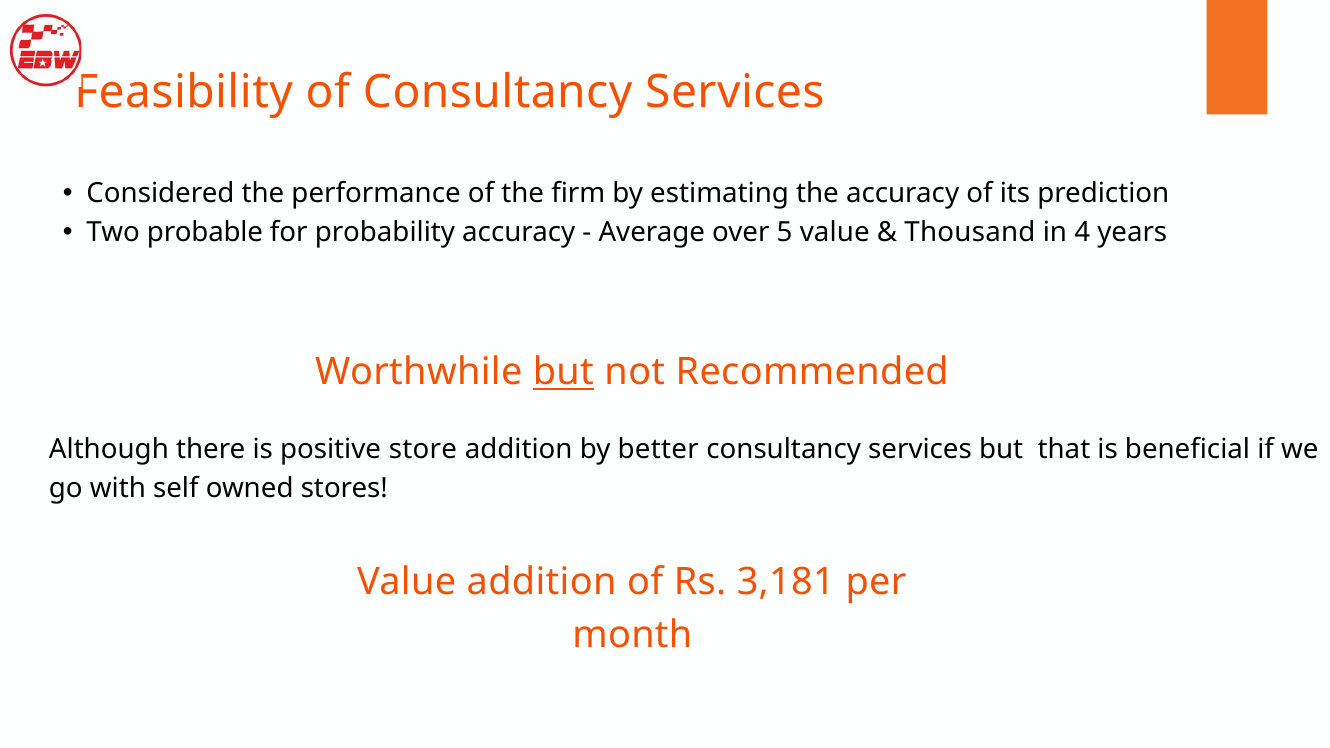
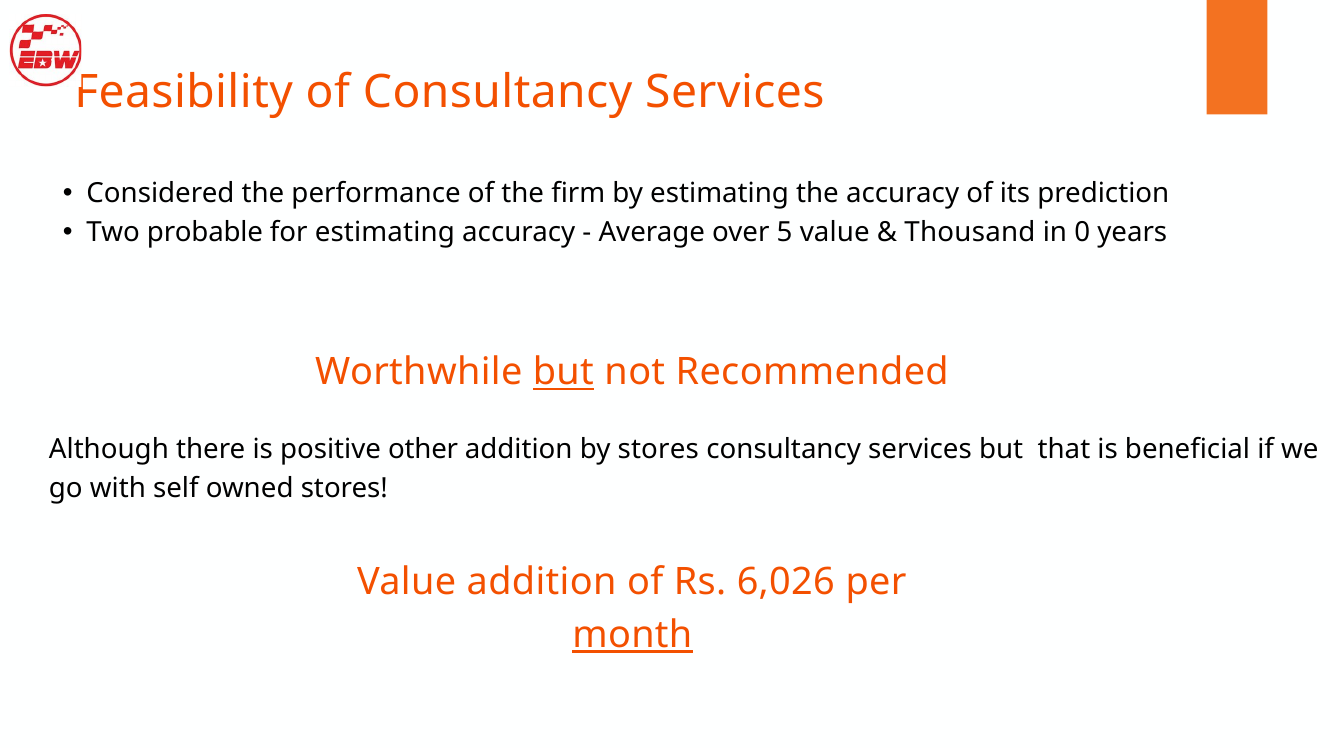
for probability: probability -> estimating
4: 4 -> 0
store: store -> other
by better: better -> stores
3,181: 3,181 -> 6,026
month underline: none -> present
